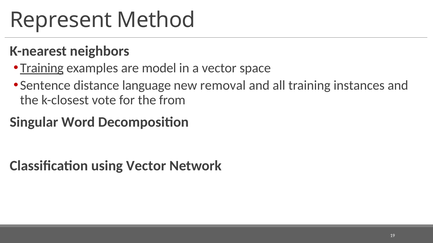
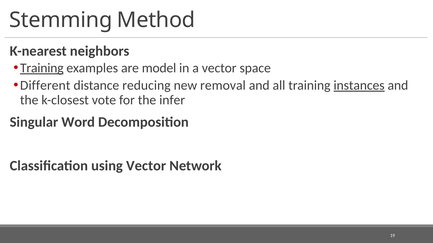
Represent: Represent -> Stemming
Sentence: Sentence -> Different
language: language -> reducing
instances underline: none -> present
from: from -> infer
